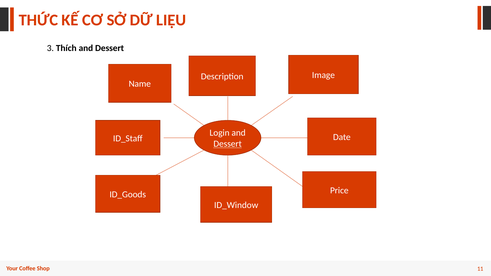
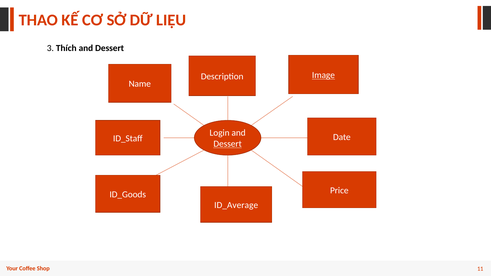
THỨC: THỨC -> THAO
Image underline: none -> present
ID_Window: ID_Window -> ID_Average
